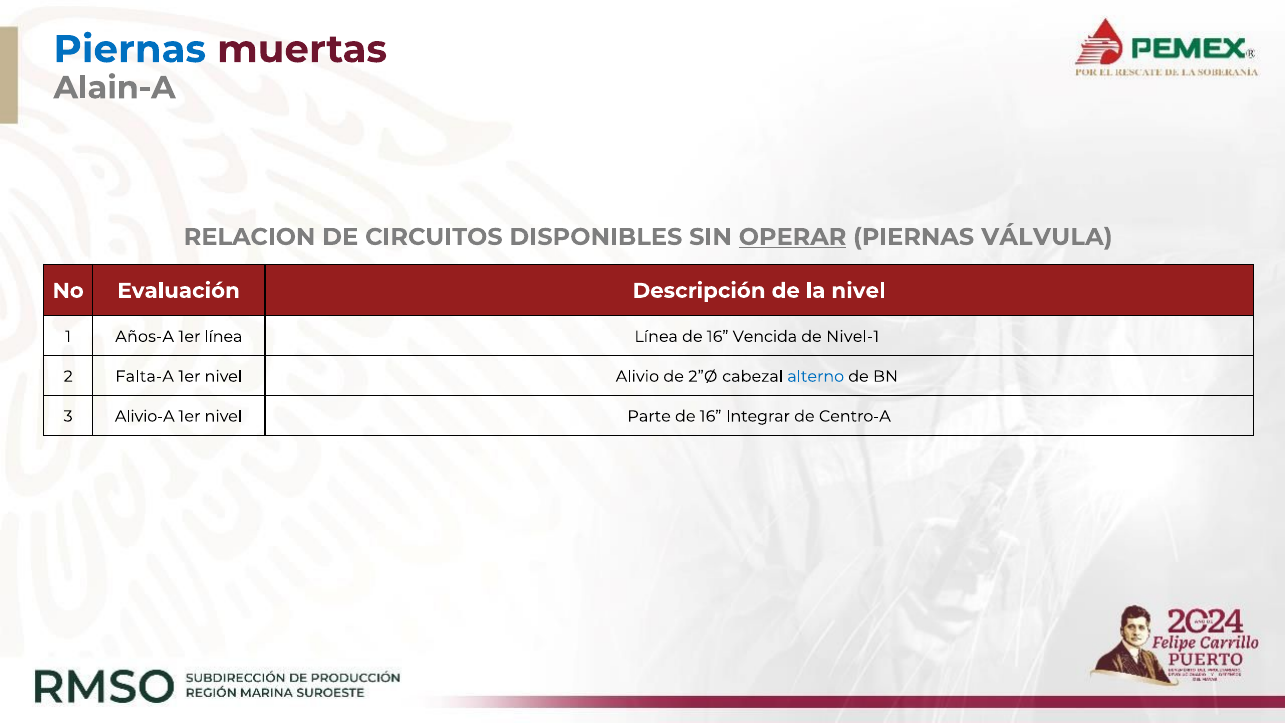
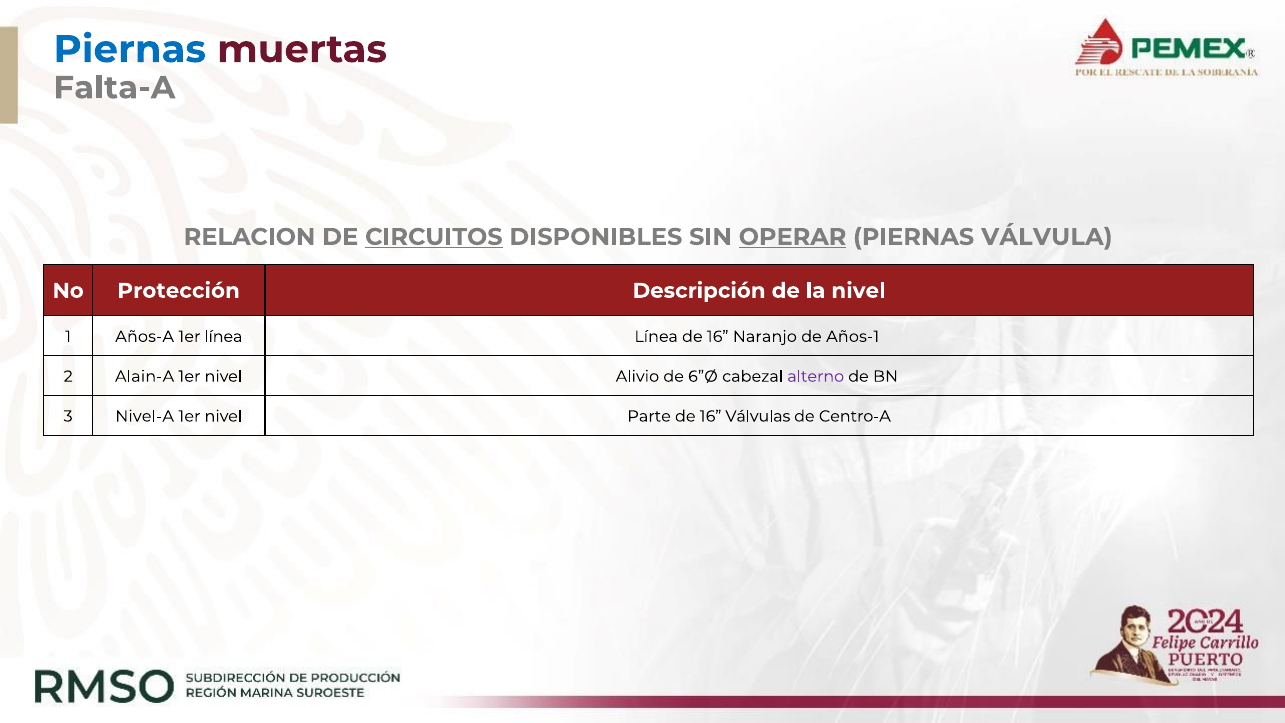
Alain-A: Alain-A -> Falta-A
CIRCUITOS underline: none -> present
Evaluación: Evaluación -> Protección
Vencida: Vencida -> Naranjo
Nivel-1: Nivel-1 -> Años-1
Falta-A: Falta-A -> Alain-A
2”Ø: 2”Ø -> 6”Ø
alterno colour: blue -> purple
Alivio-A: Alivio-A -> Nivel-A
Integrar: Integrar -> Válvulas
